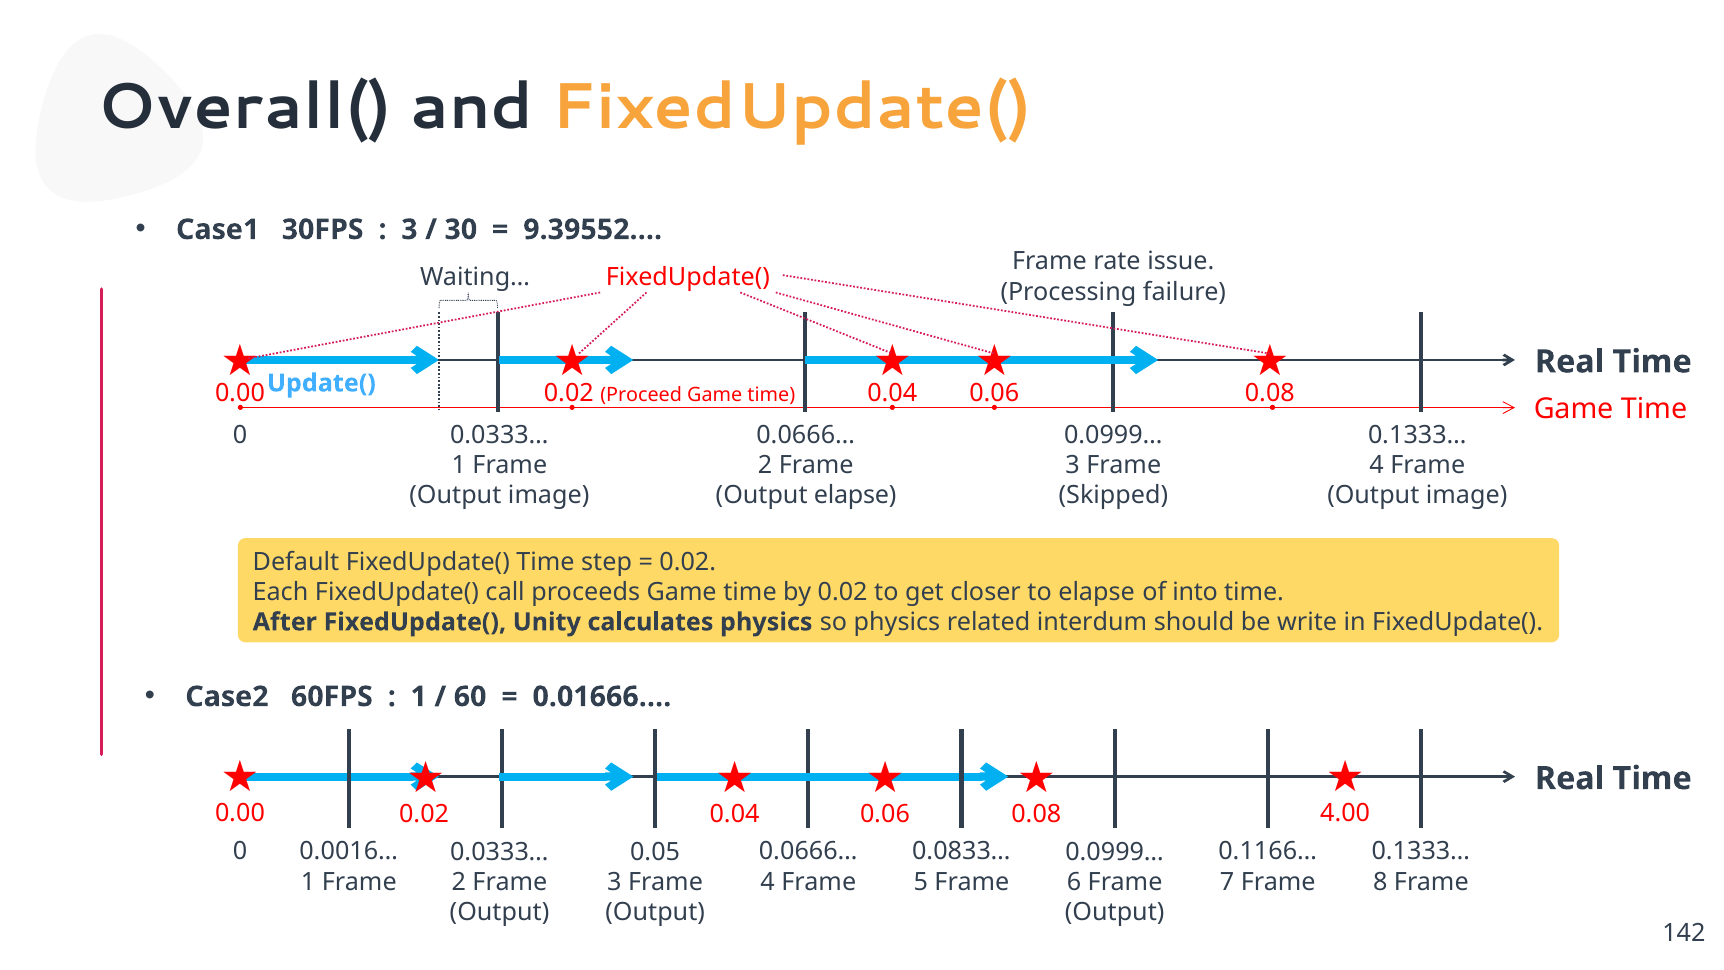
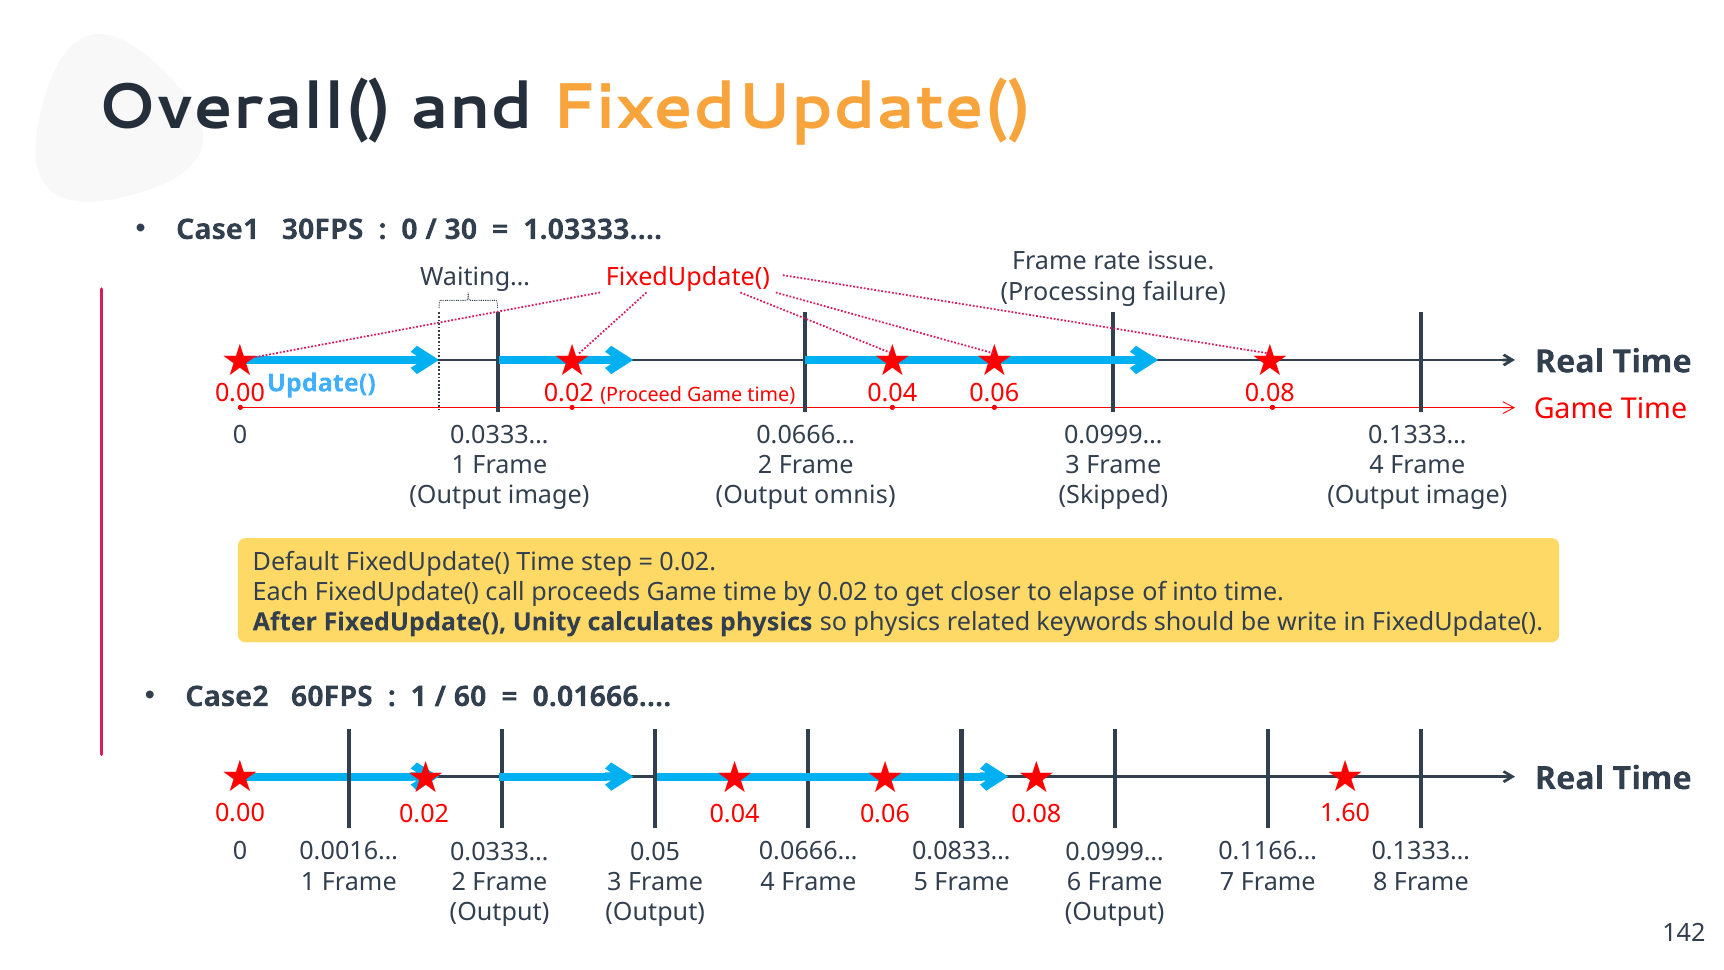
3 at (409, 230): 3 -> 0
9.39552…: 9.39552… -> 1.03333…
Output elapse: elapse -> omnis
interdum: interdum -> keywords
4.00: 4.00 -> 1.60
